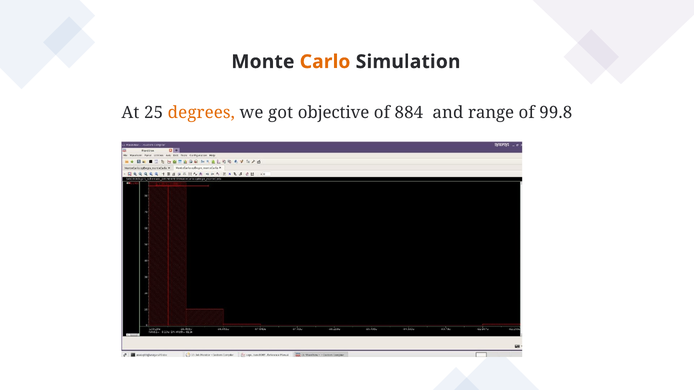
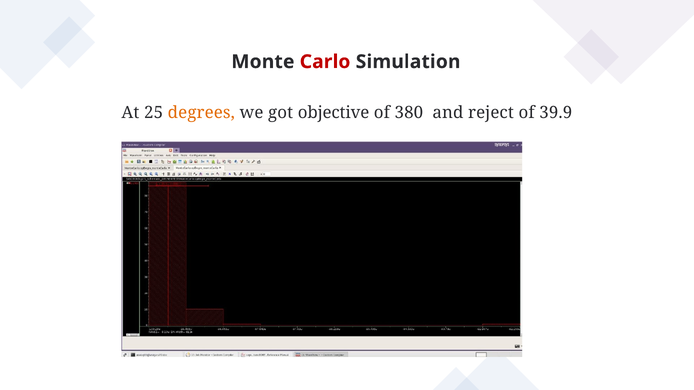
Carlo colour: orange -> red
884: 884 -> 380
range: range -> reject
99.8: 99.8 -> 39.9
